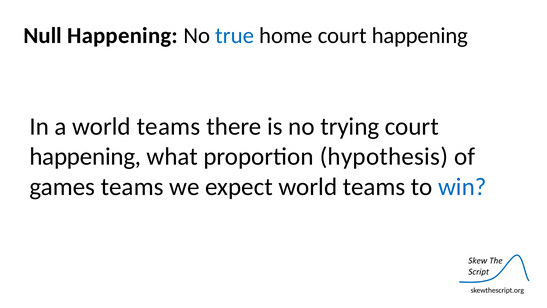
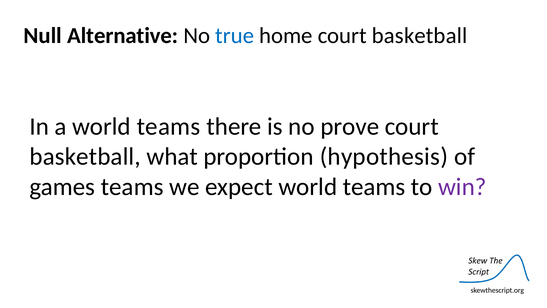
Null Happening: Happening -> Alternative
home court happening: happening -> basketball
trying: trying -> prove
happening at (85, 157): happening -> basketball
win colour: blue -> purple
